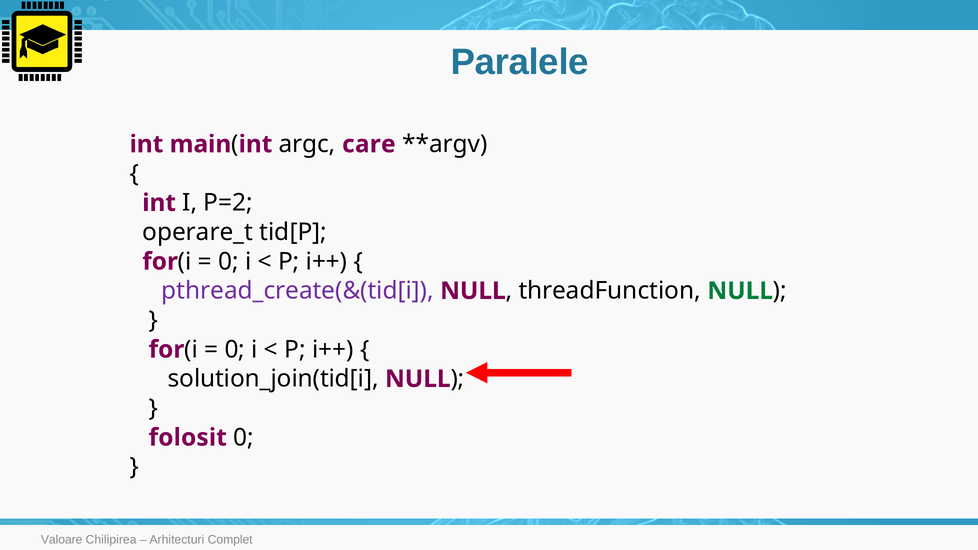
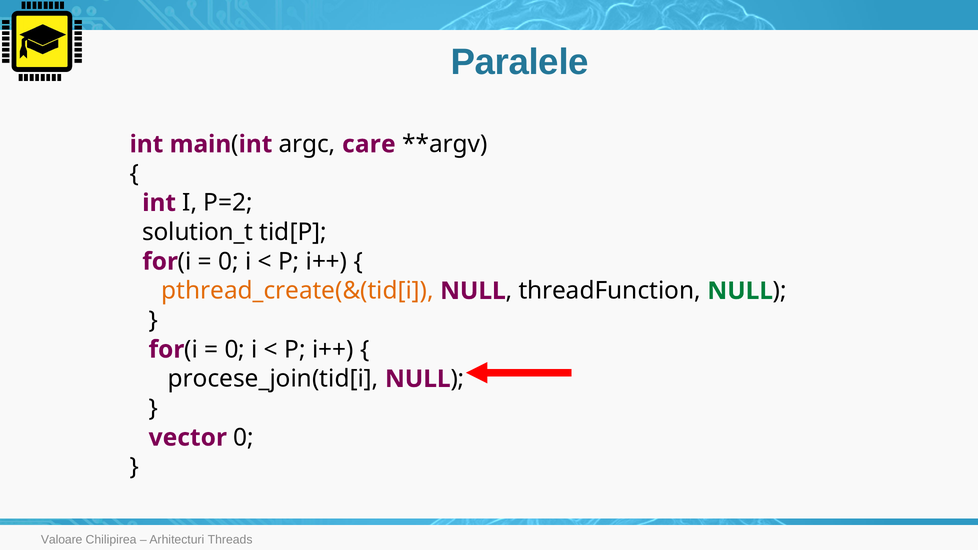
operare_t: operare_t -> solution_t
pthread_create(&(tid[i colour: purple -> orange
solution_join(tid[i: solution_join(tid[i -> procese_join(tid[i
folosit: folosit -> vector
Complet: Complet -> Threads
